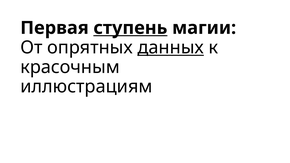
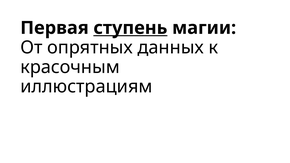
данных underline: present -> none
